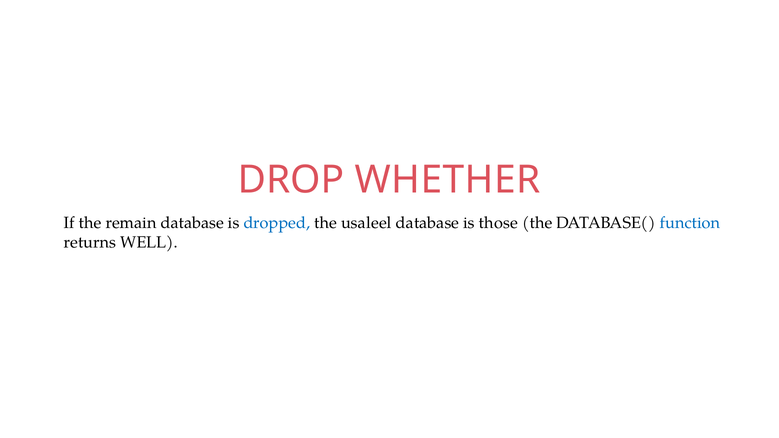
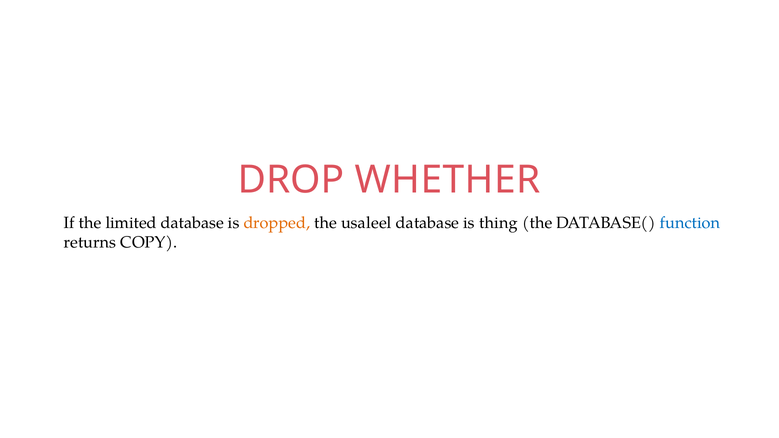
remain: remain -> limited
dropped colour: blue -> orange
those: those -> thing
WELL: WELL -> COPY
